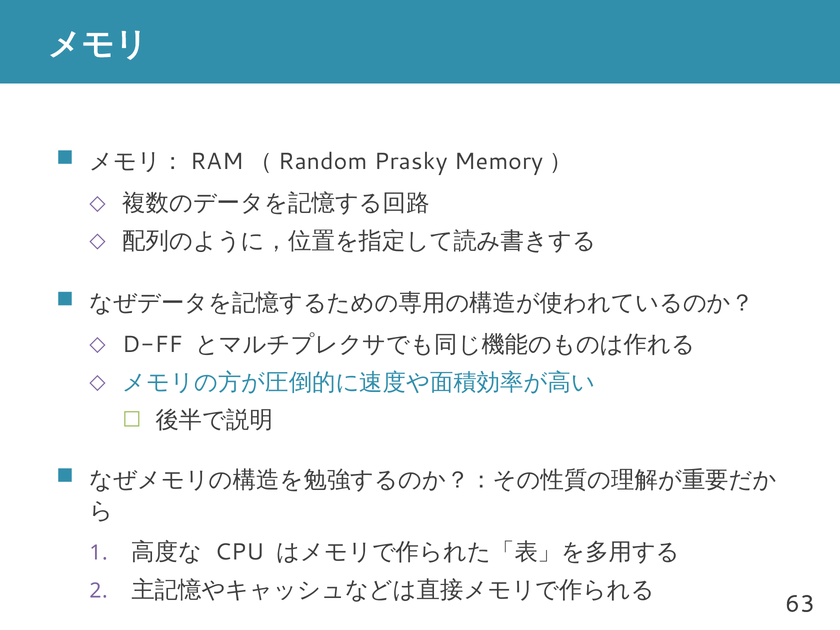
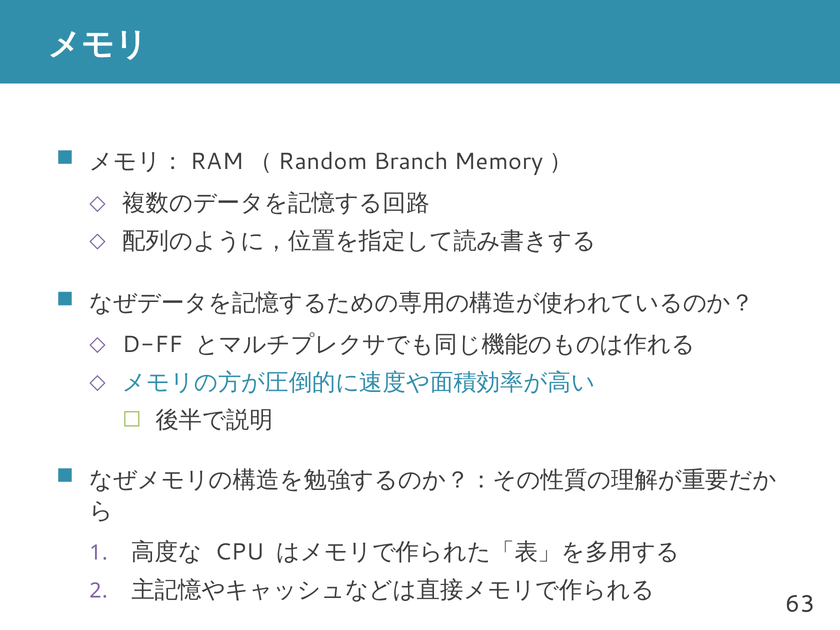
Prasky: Prasky -> Branch
